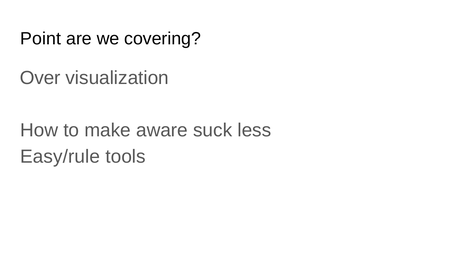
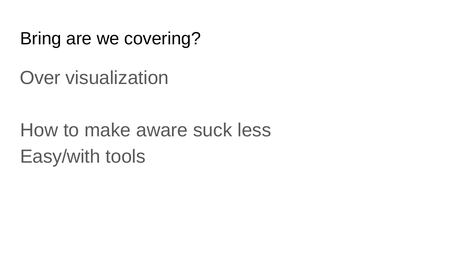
Point: Point -> Bring
Easy/rule: Easy/rule -> Easy/with
